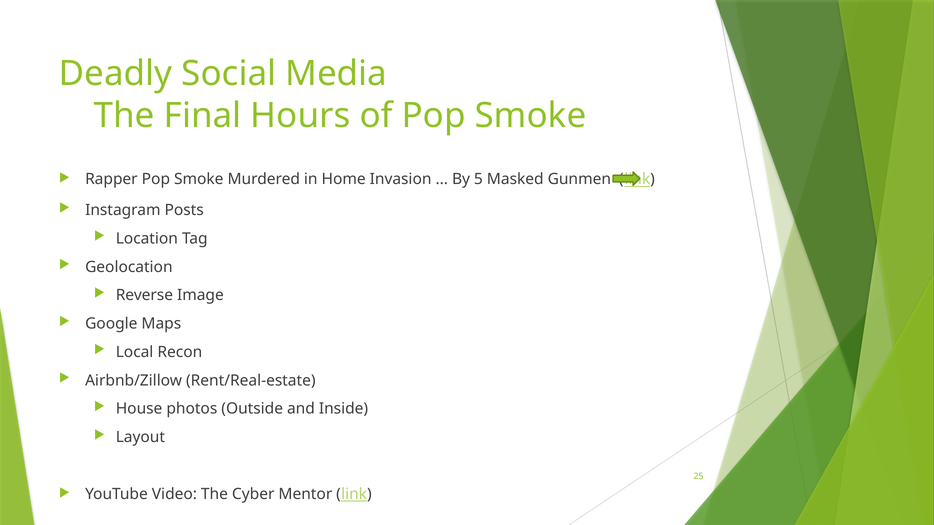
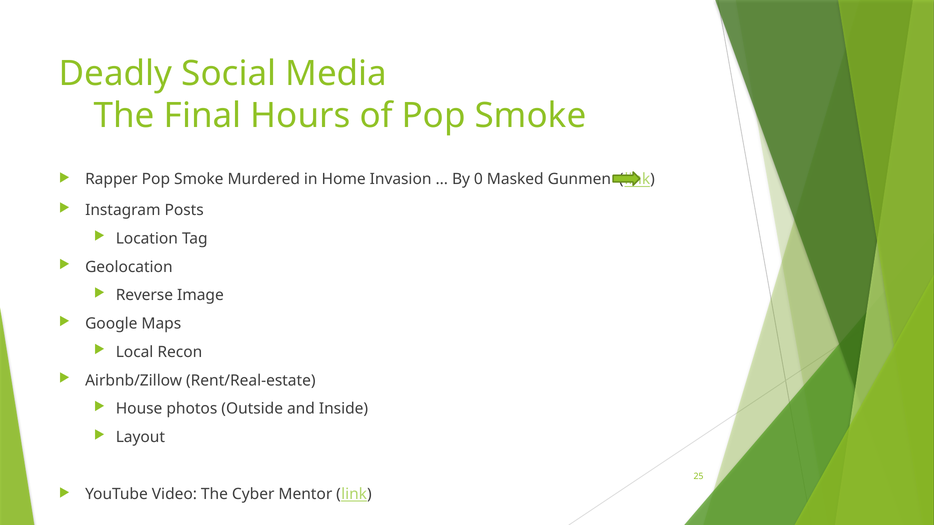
5: 5 -> 0
